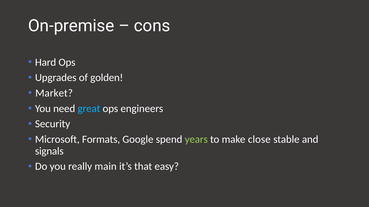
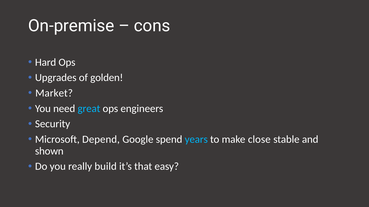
Formats: Formats -> Depend
years colour: light green -> light blue
signals: signals -> shown
main: main -> build
